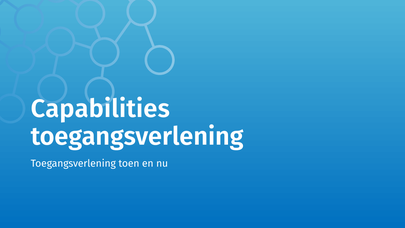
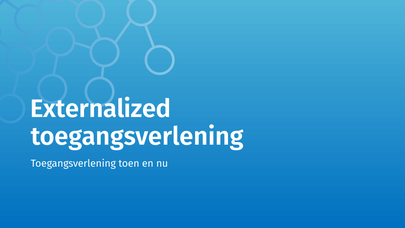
Capabilities: Capabilities -> Externalized
